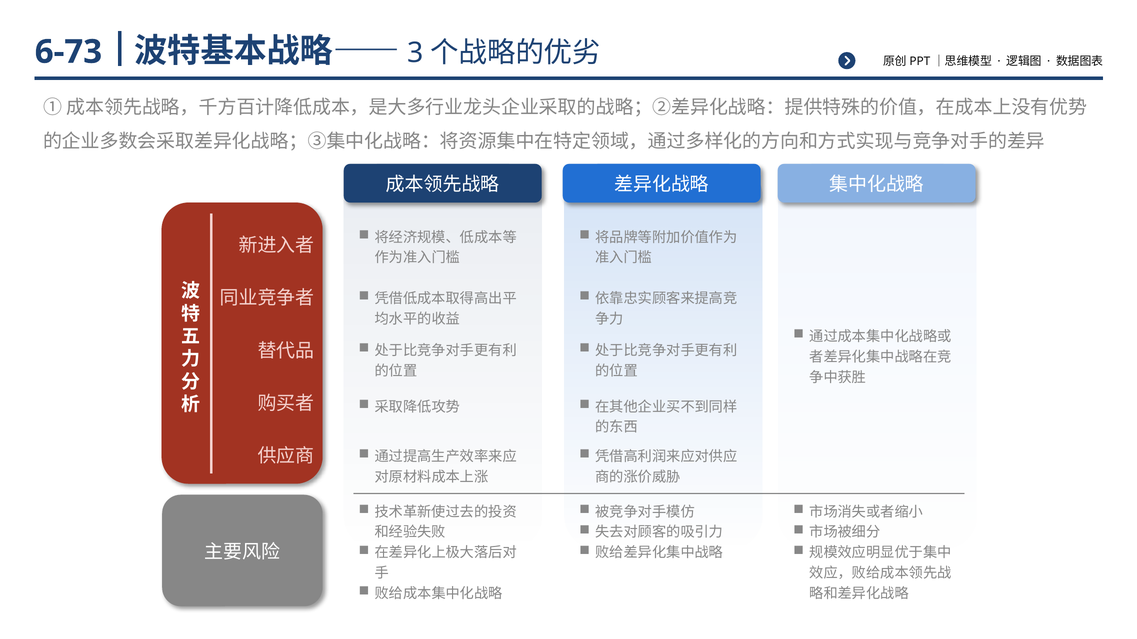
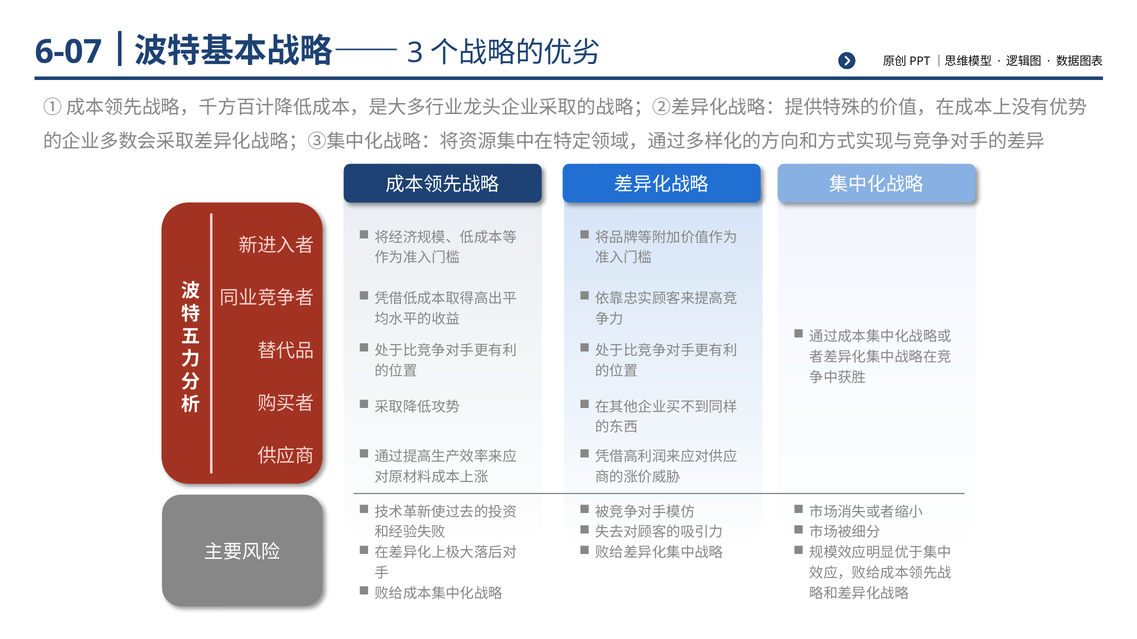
6-73: 6-73 -> 6-07
